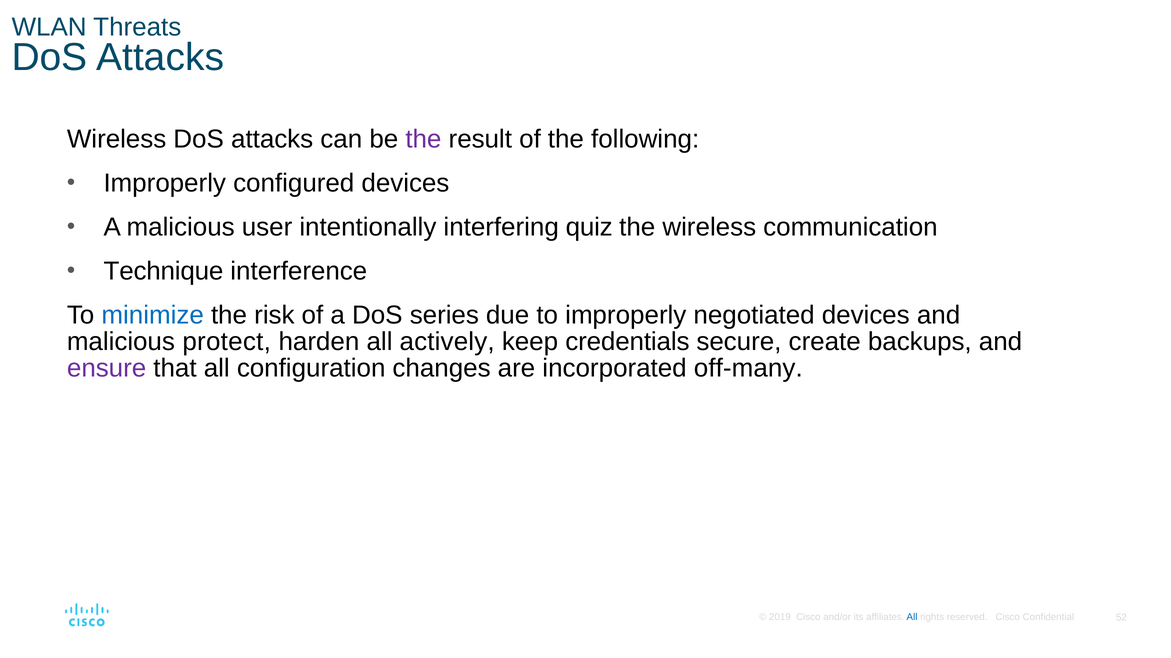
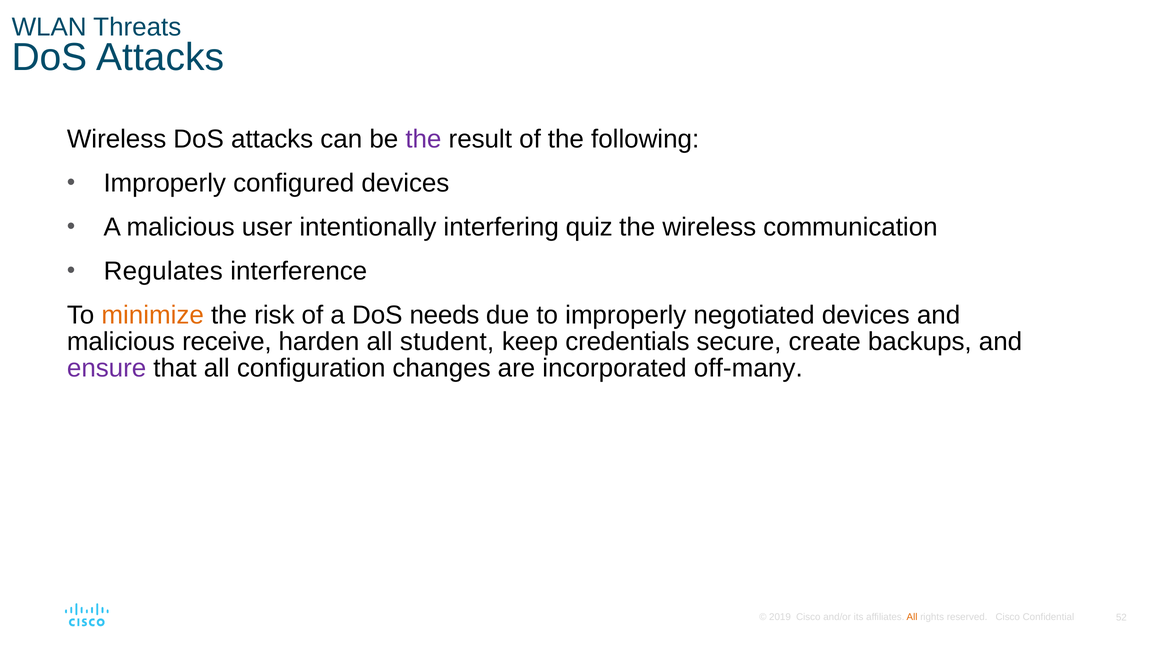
Technique: Technique -> Regulates
minimize colour: blue -> orange
series: series -> needs
protect: protect -> receive
actively: actively -> student
All at (912, 618) colour: blue -> orange
